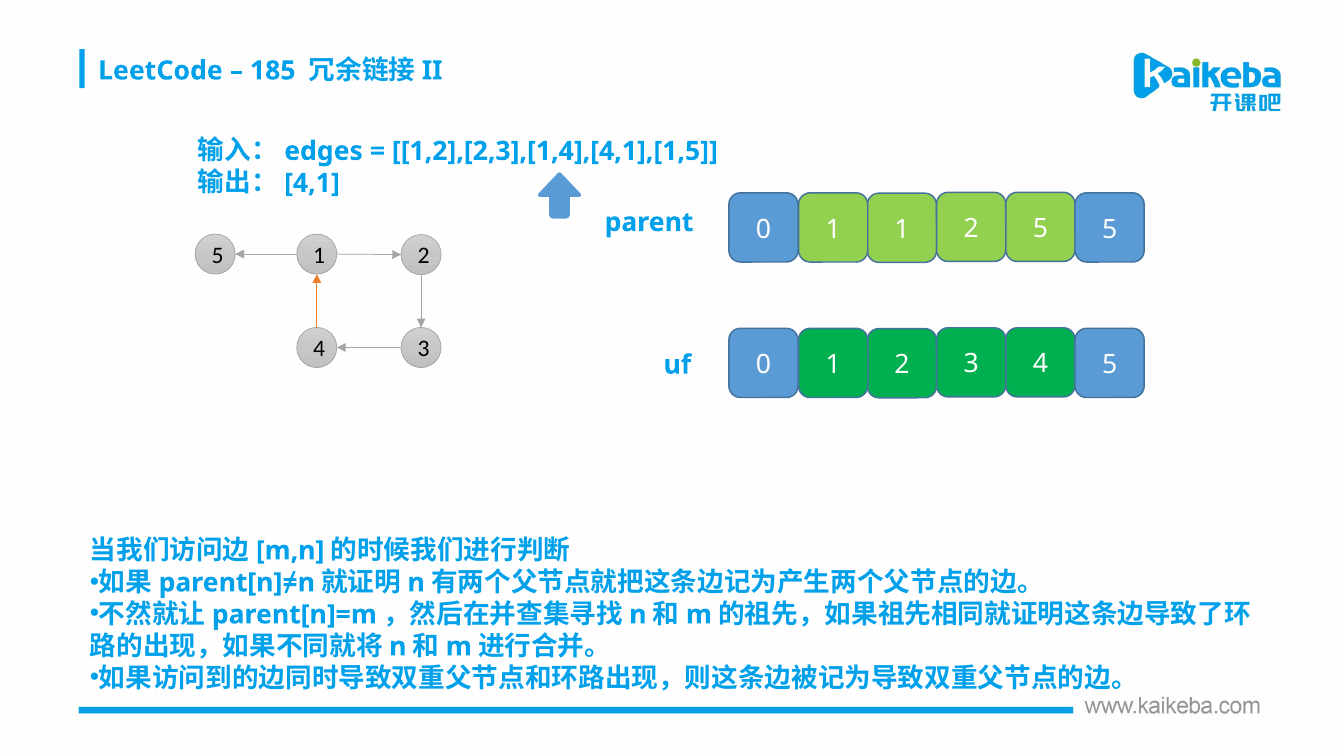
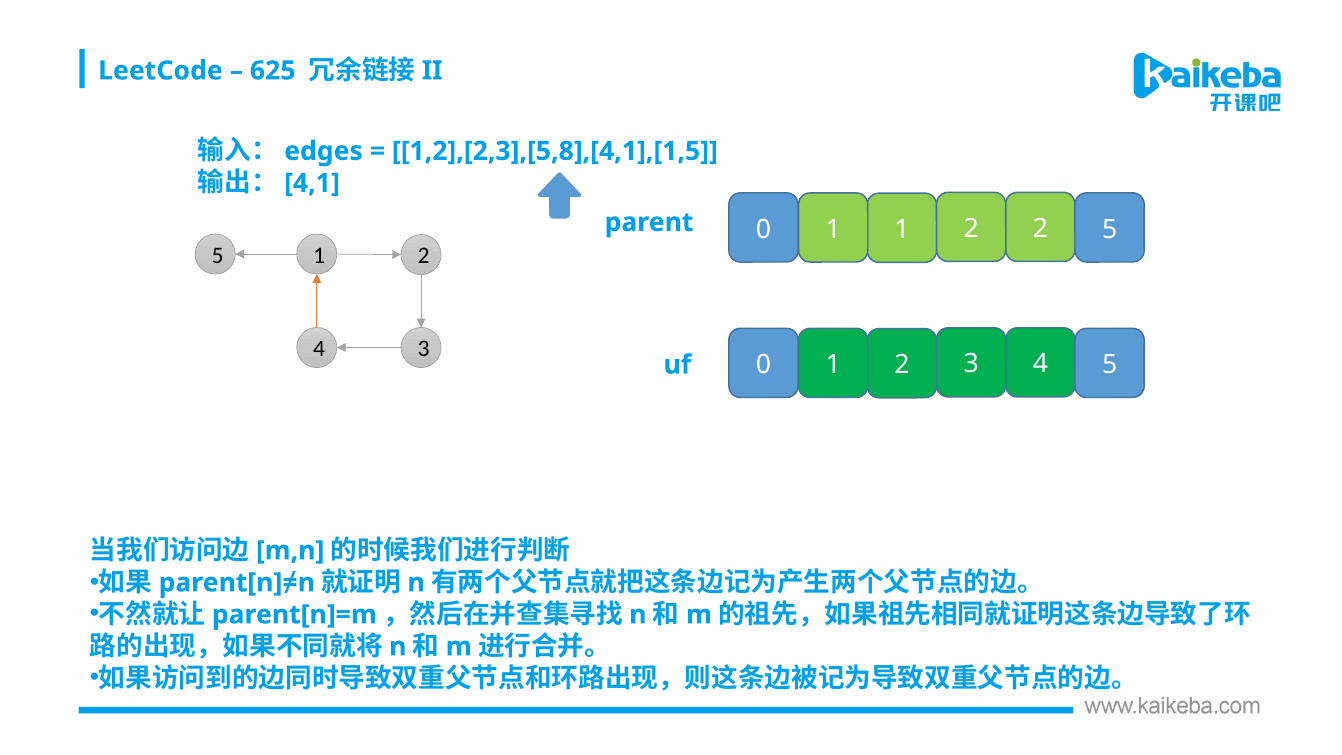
185: 185 -> 625
1,2],[2,3],[1,4],[4,1],[1,5: 1,2],[2,3],[1,4],[4,1],[1,5 -> 1,2],[2,3],[5,8],[4,1],[1,5
2 5: 5 -> 2
